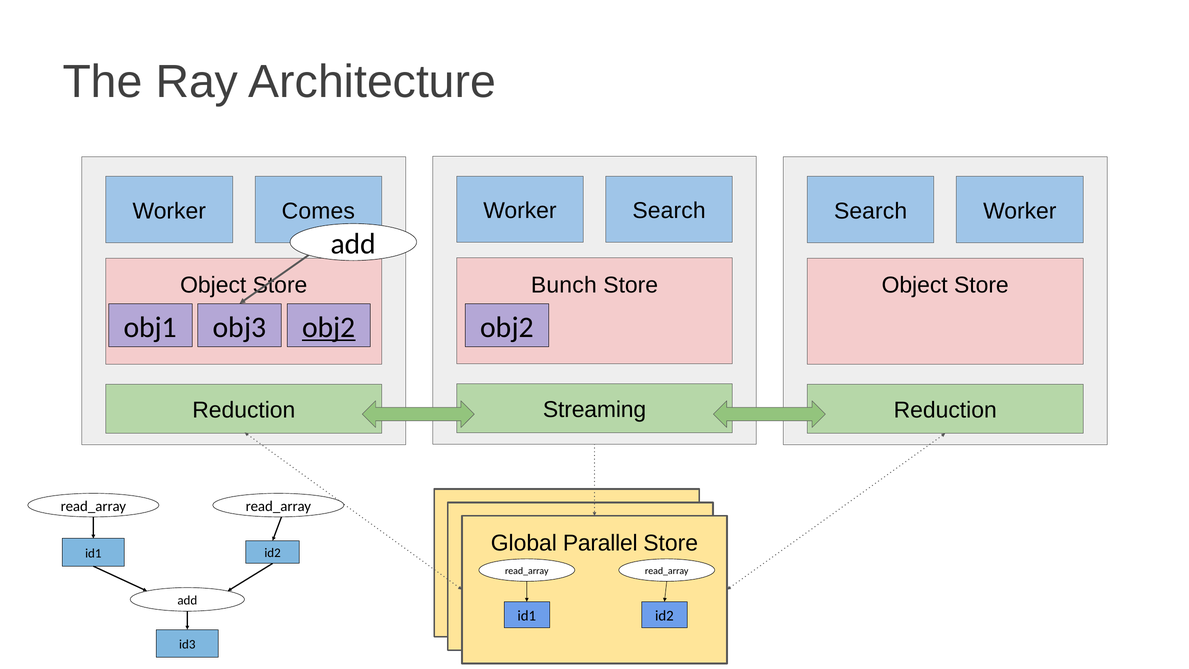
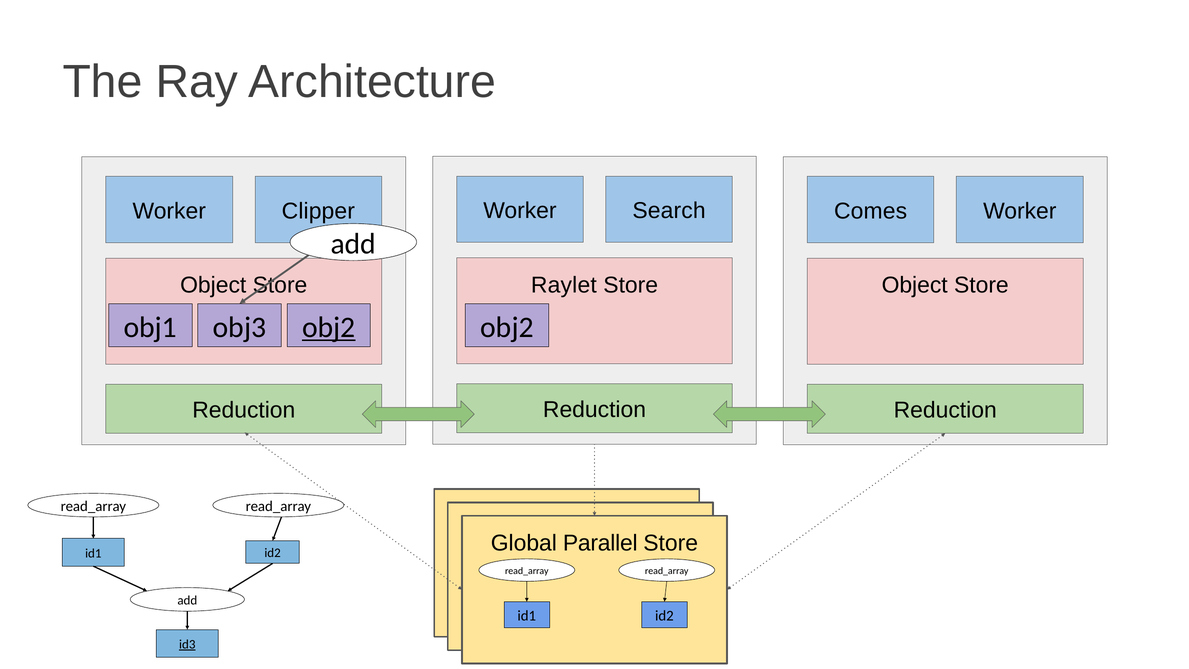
Comes: Comes -> Clipper
Search at (871, 211): Search -> Comes
Bunch: Bunch -> Raylet
Streaming at (595, 410): Streaming -> Reduction
id3 underline: none -> present
